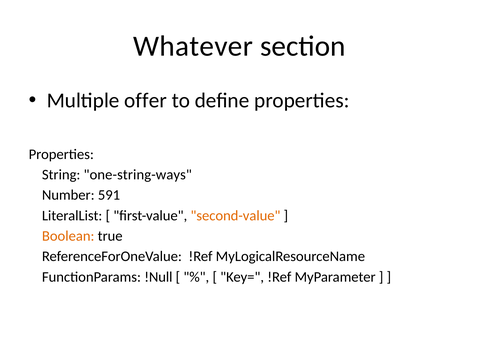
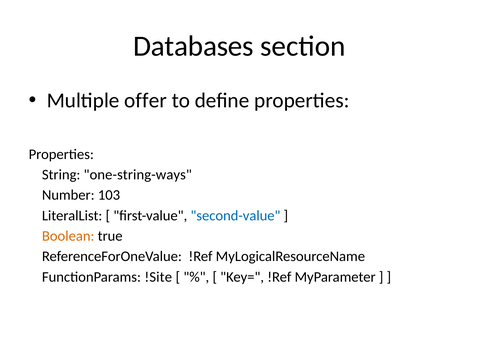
Whatever: Whatever -> Databases
591: 591 -> 103
second-value colour: orange -> blue
!Null: !Null -> !Site
